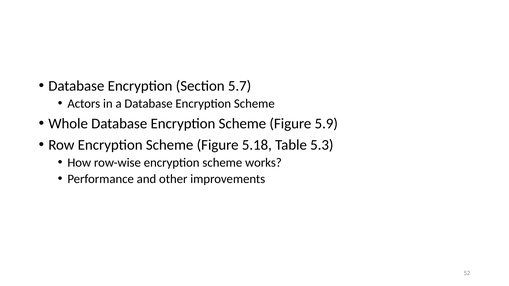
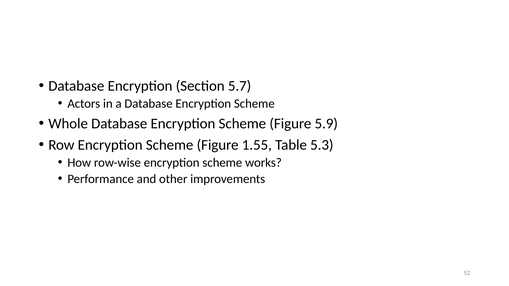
5.18: 5.18 -> 1.55
